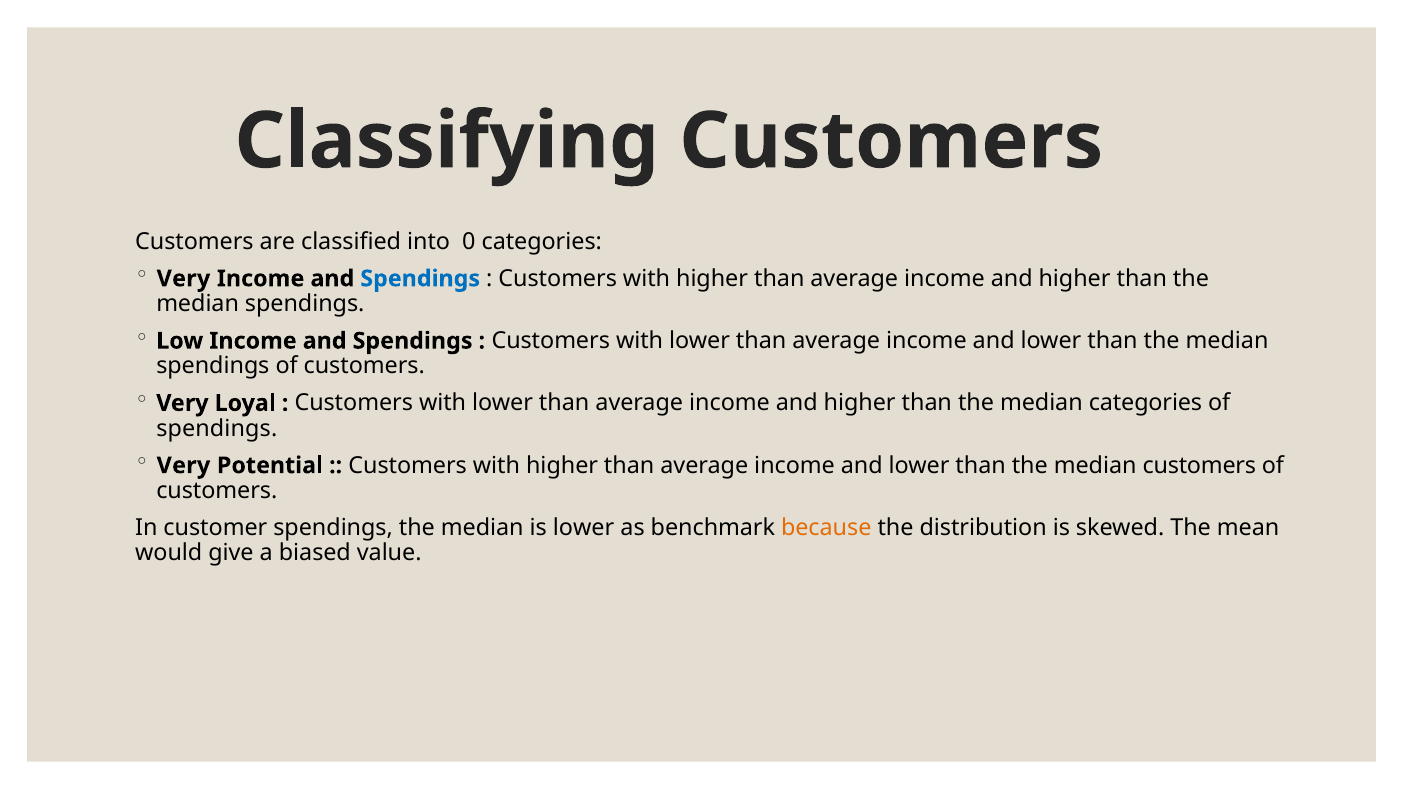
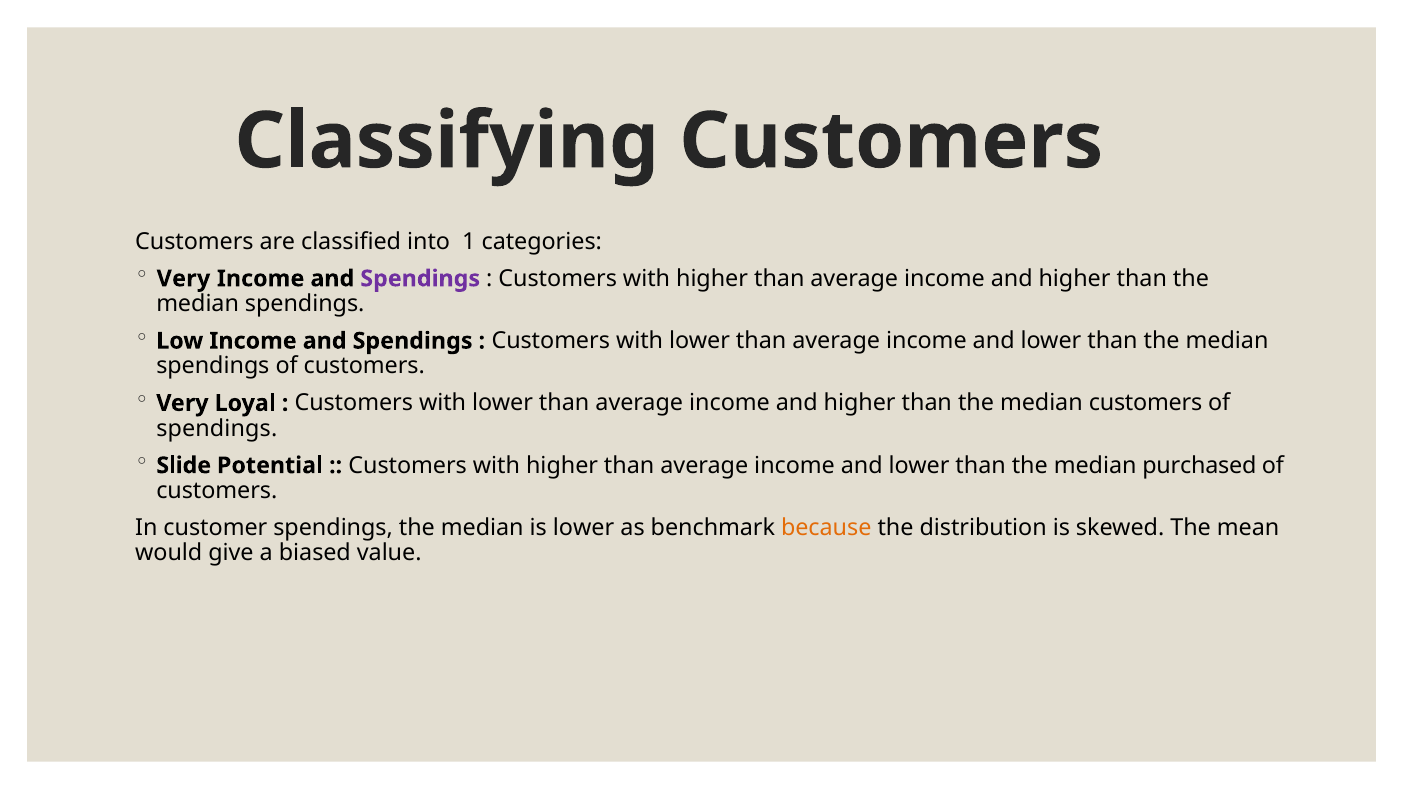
0: 0 -> 1
Spendings at (420, 279) colour: blue -> purple
median categories: categories -> customers
Very at (183, 466): Very -> Slide
median customers: customers -> purchased
